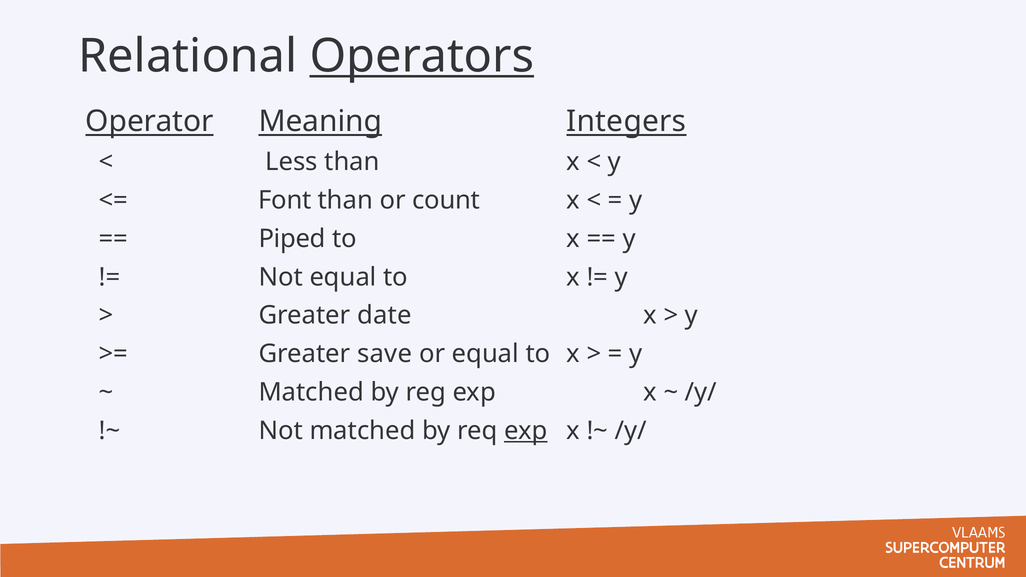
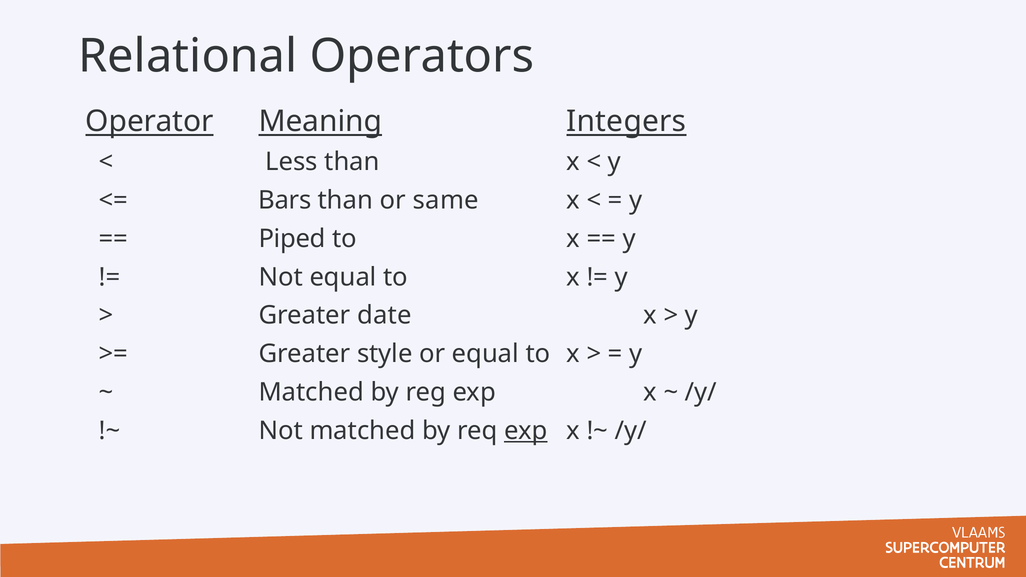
Operators underline: present -> none
Font: Font -> Bars
count: count -> same
save: save -> style
